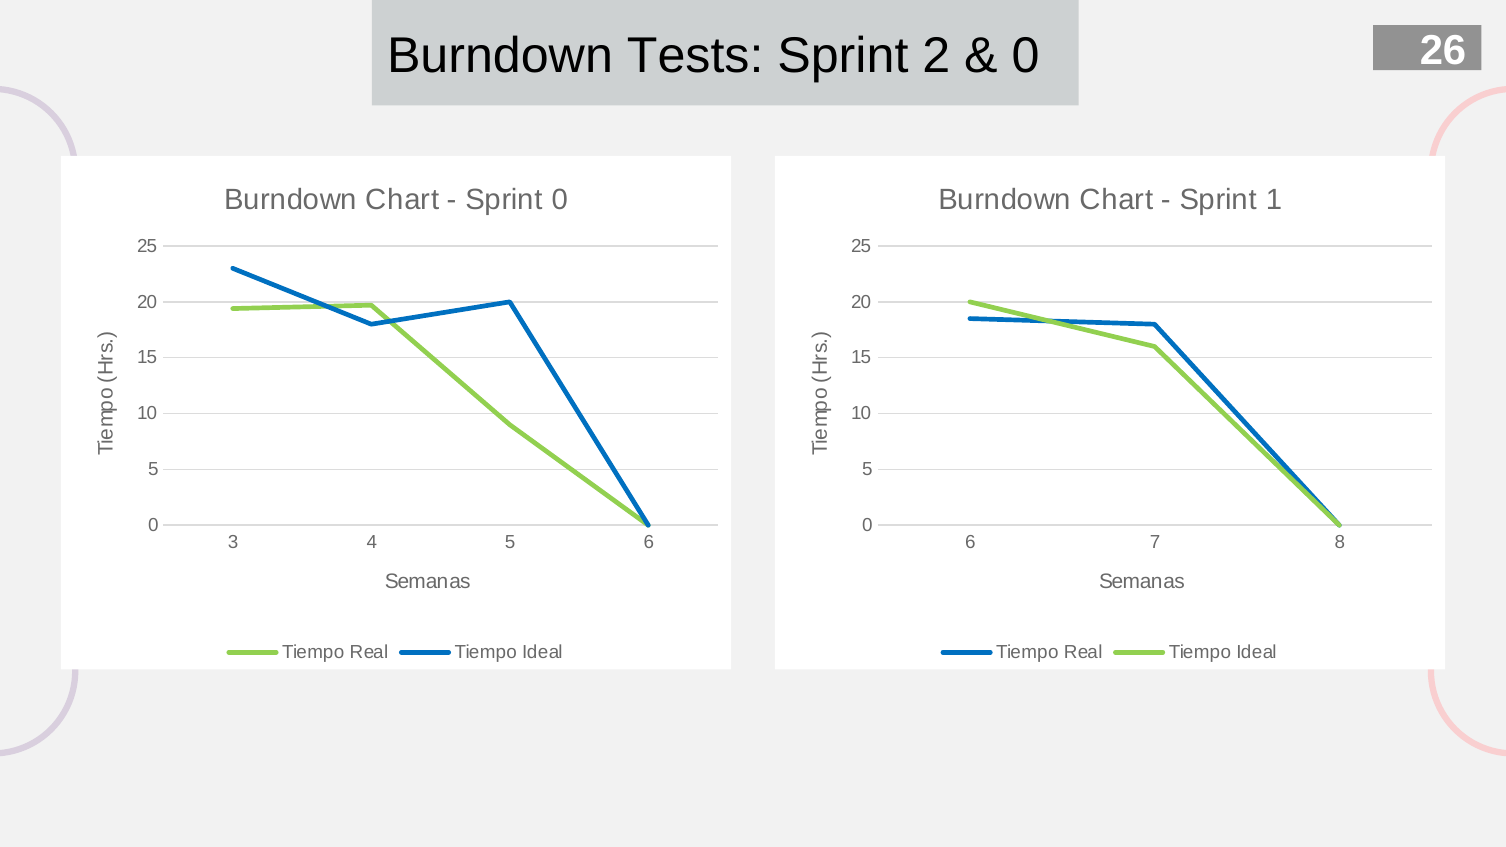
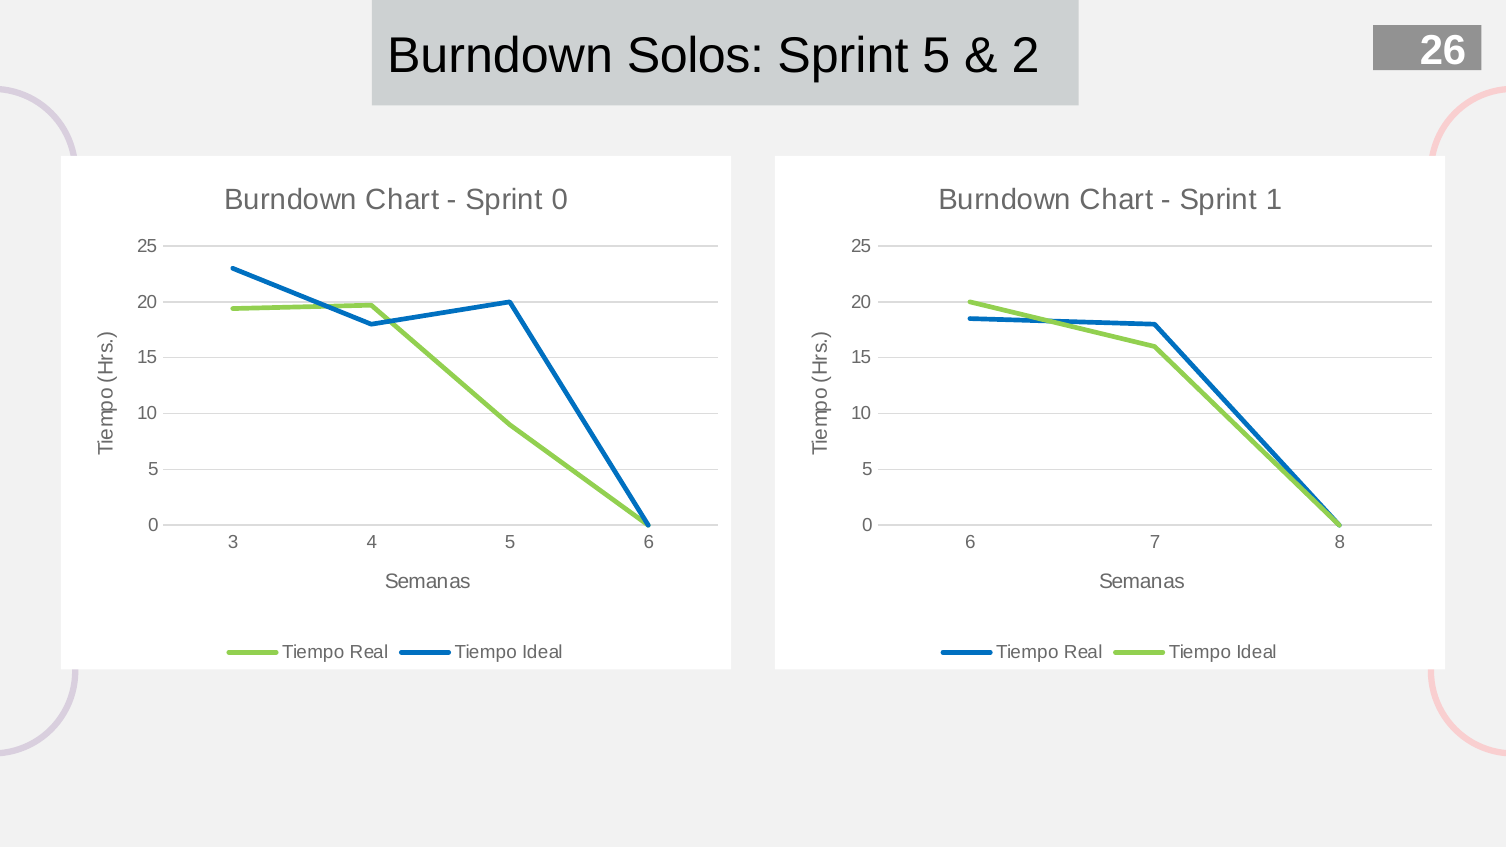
Tests: Tests -> Solos
Sprint 2: 2 -> 5
0 at (1026, 56): 0 -> 2
